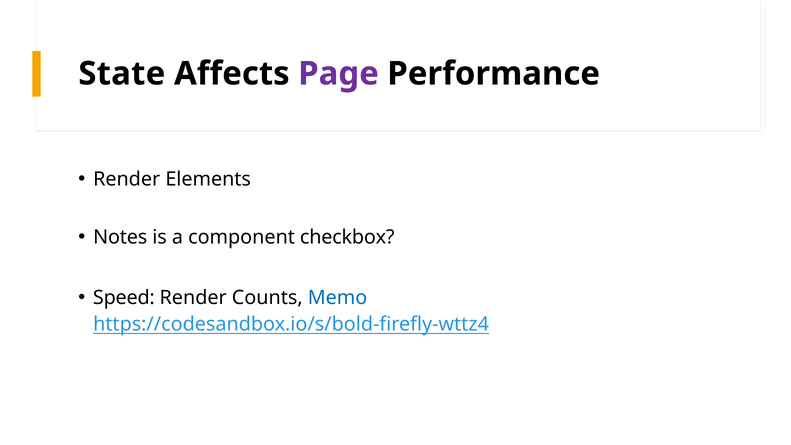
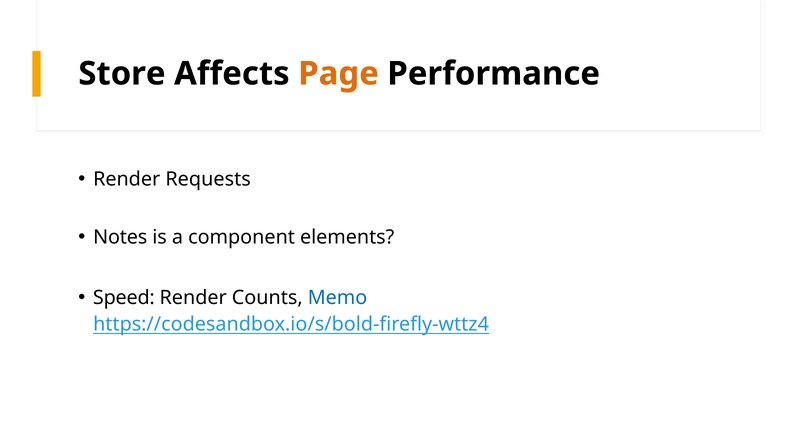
State: State -> Store
Page colour: purple -> orange
Elements: Elements -> Requests
checkbox: checkbox -> elements
